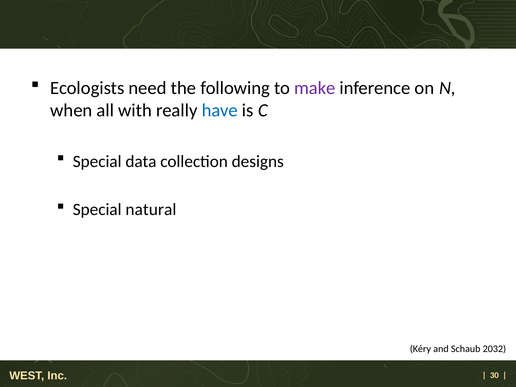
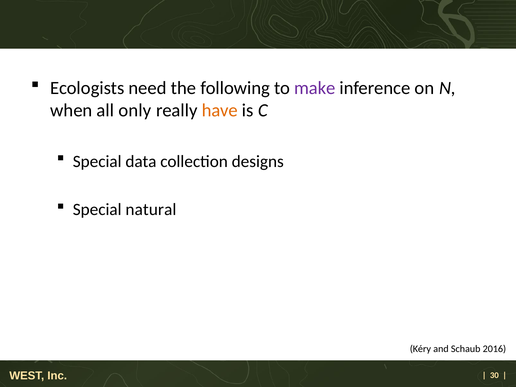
with: with -> only
have colour: blue -> orange
2032: 2032 -> 2016
